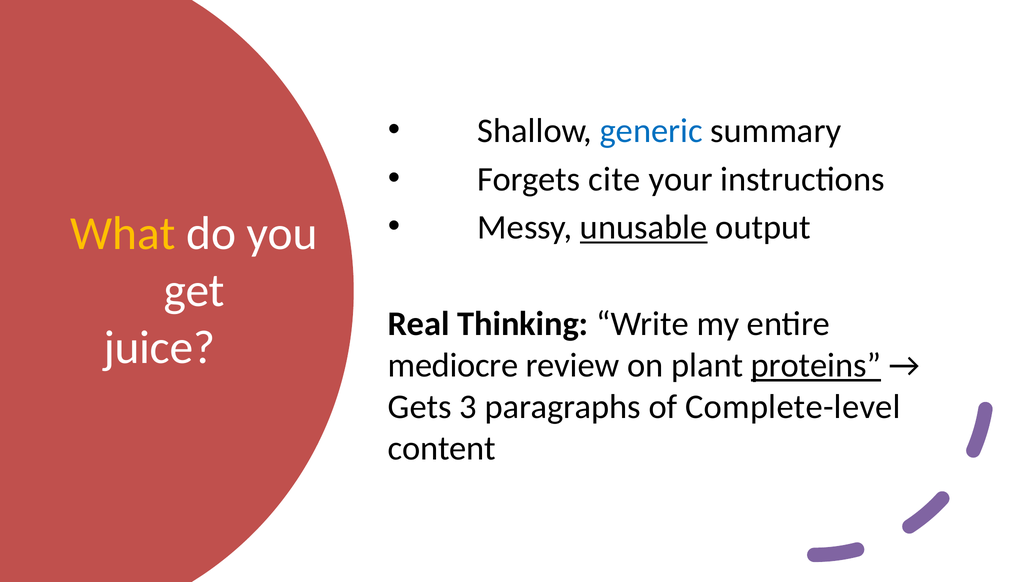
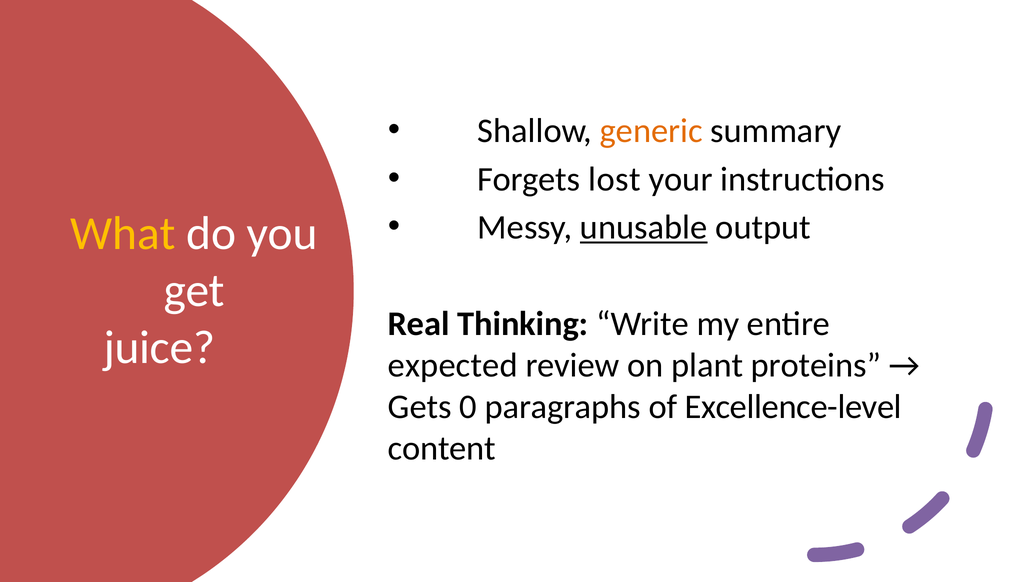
generic colour: blue -> orange
cite: cite -> lost
mediocre: mediocre -> expected
proteins underline: present -> none
3: 3 -> 0
Complete-level: Complete-level -> Excellence-level
